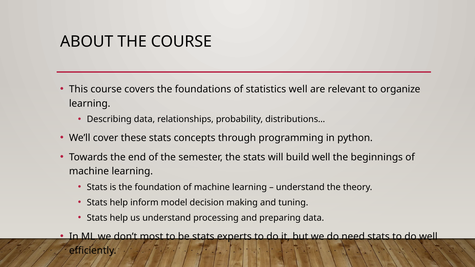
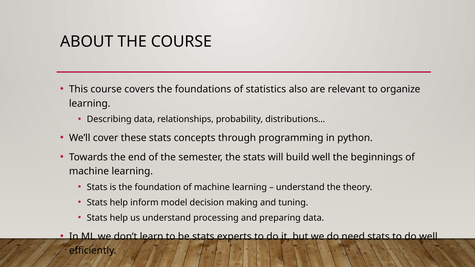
statistics well: well -> also
most: most -> learn
